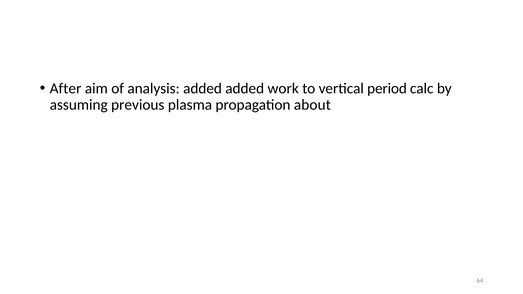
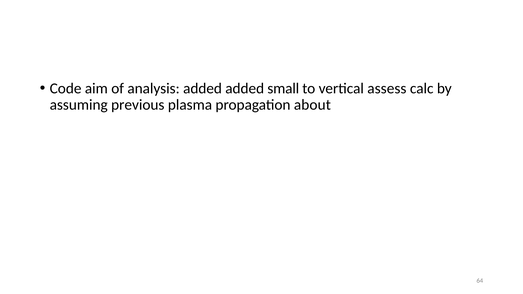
After: After -> Code
work: work -> small
period: period -> assess
